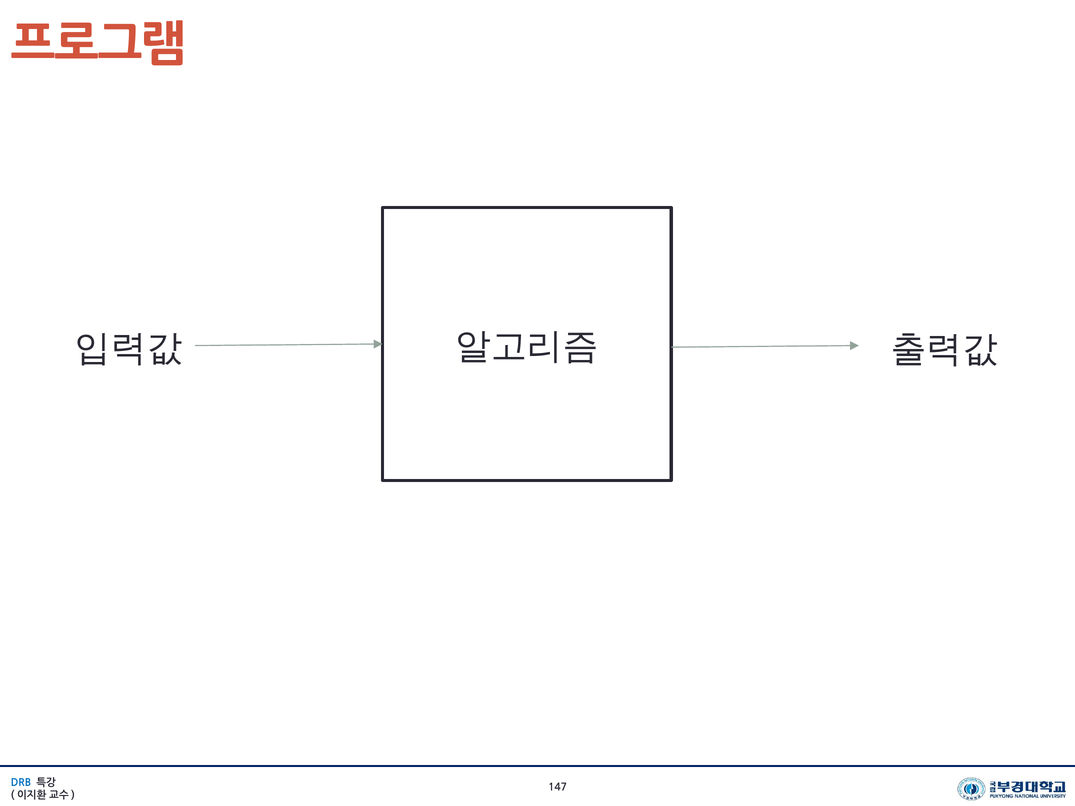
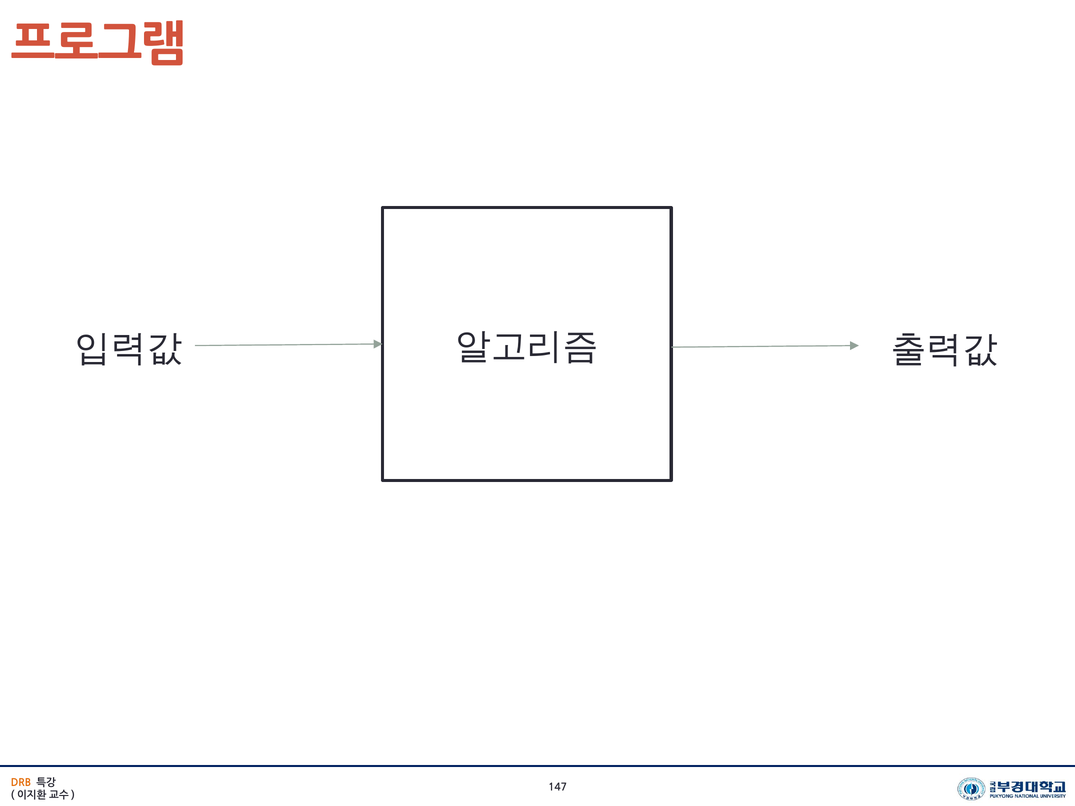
DRB colour: blue -> orange
